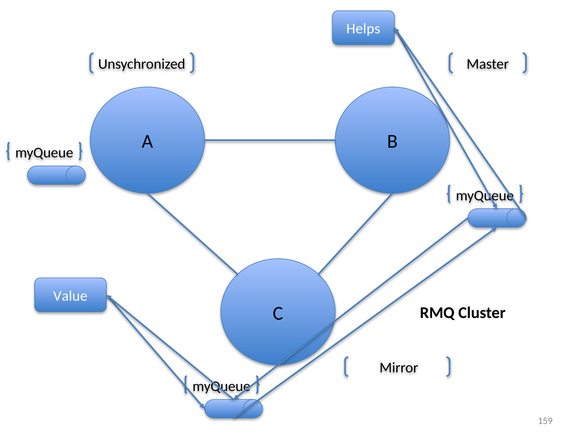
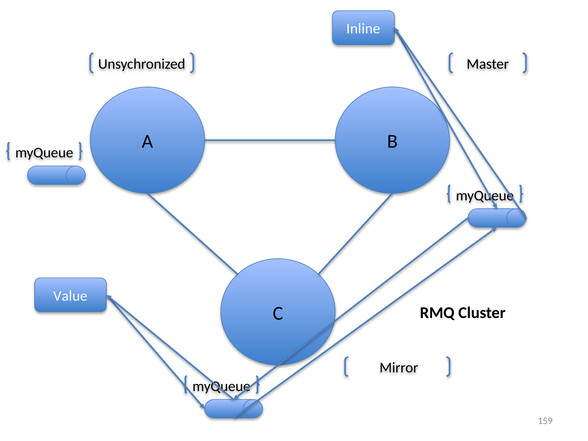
Helps: Helps -> Inline
